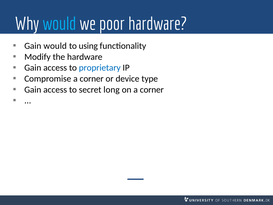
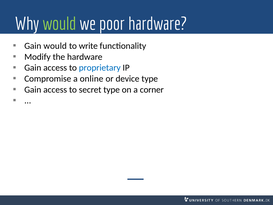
would at (59, 24) colour: light blue -> light green
using: using -> write
Compromise a corner: corner -> online
secret long: long -> type
